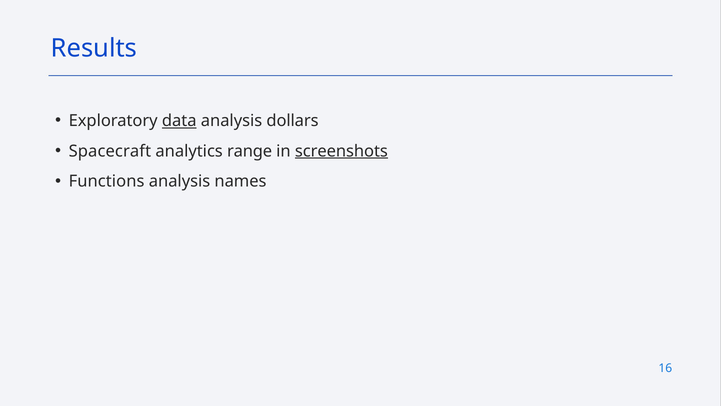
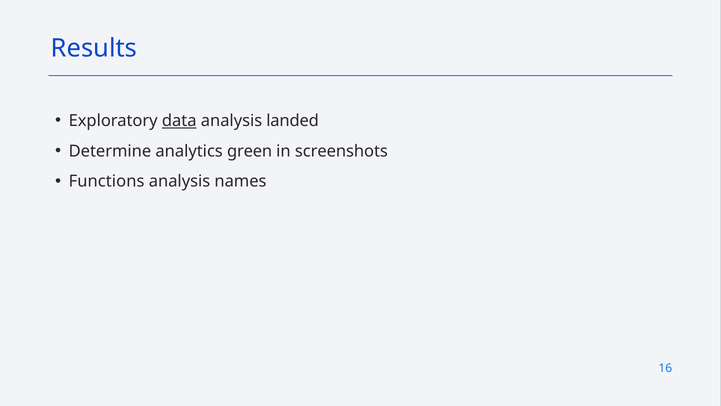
dollars: dollars -> landed
Spacecraft: Spacecraft -> Determine
range: range -> green
screenshots underline: present -> none
